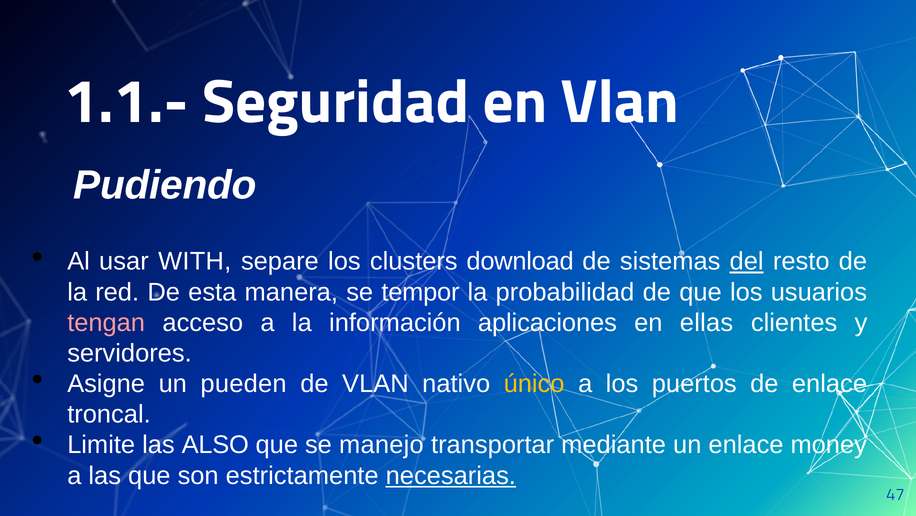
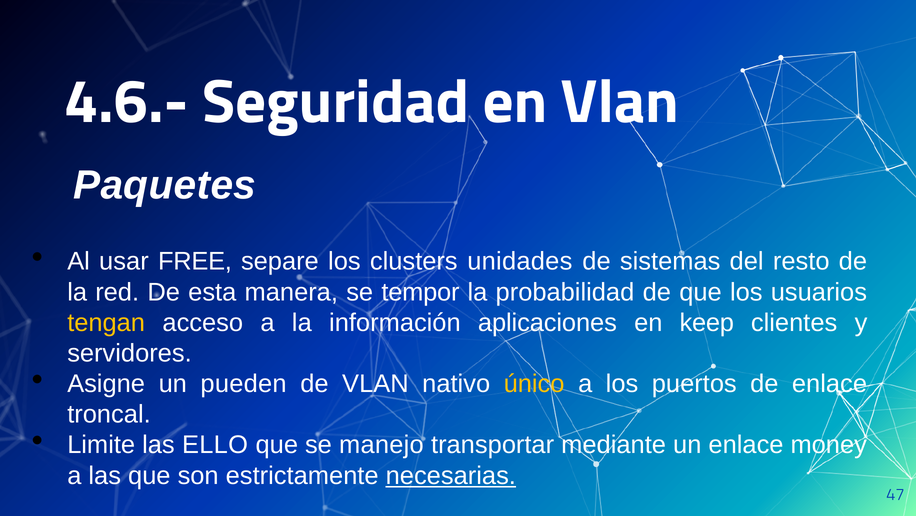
1.1.-: 1.1.- -> 4.6.-
Pudiendo: Pudiendo -> Paquetes
WITH: WITH -> FREE
download: download -> unidades
del underline: present -> none
tengan colour: pink -> yellow
ellas: ellas -> keep
ALSO: ALSO -> ELLO
